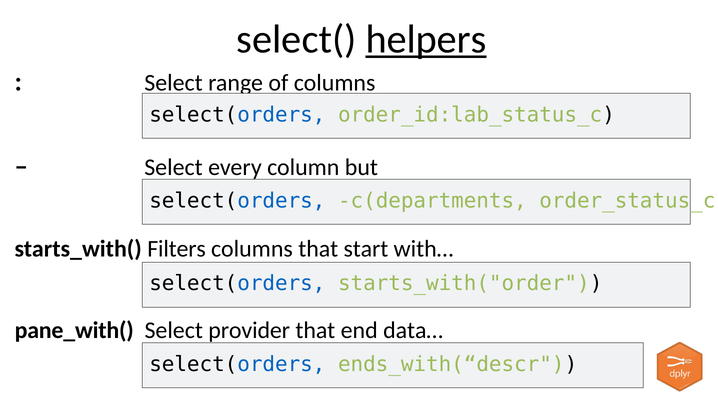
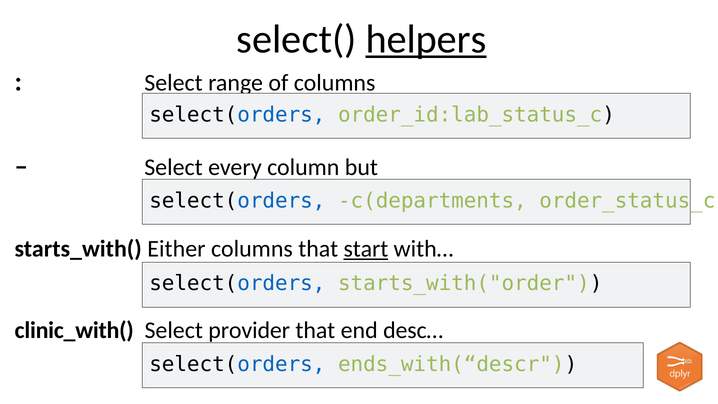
Filters: Filters -> Either
start underline: none -> present
pane_with(: pane_with( -> clinic_with(
data…: data… -> desc…
